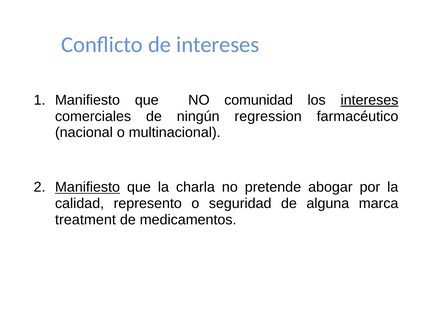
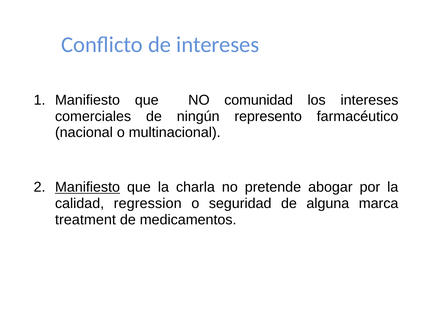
intereses at (369, 100) underline: present -> none
regression: regression -> represento
represento: represento -> regression
